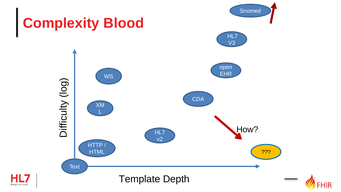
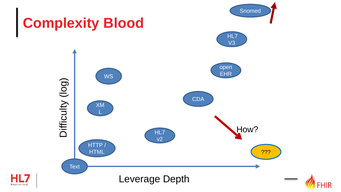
Template: Template -> Leverage
